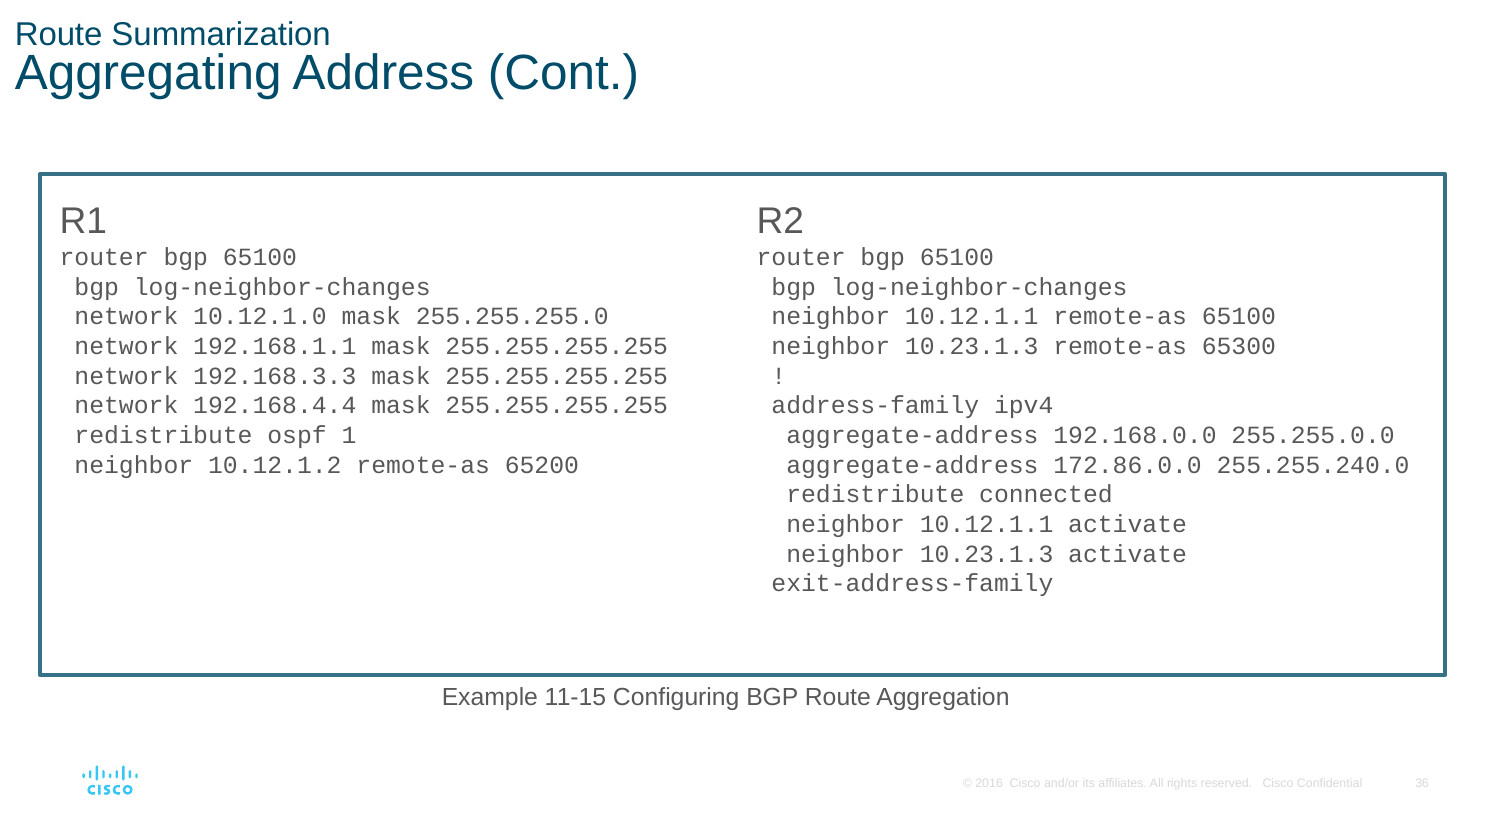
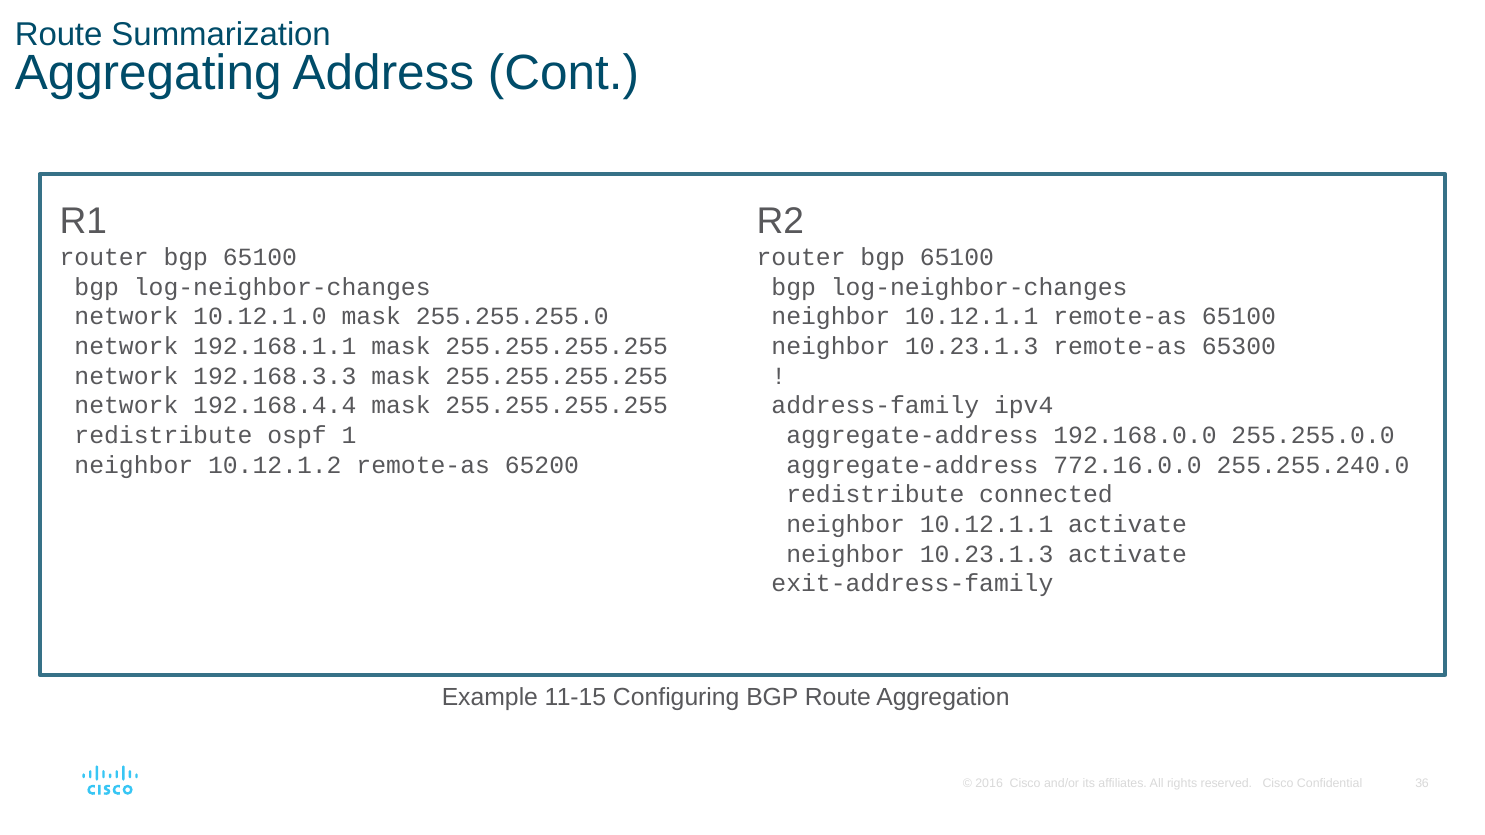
172.86.0.0: 172.86.0.0 -> 772.16.0.0
